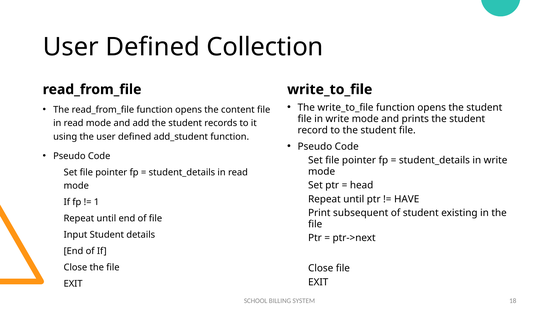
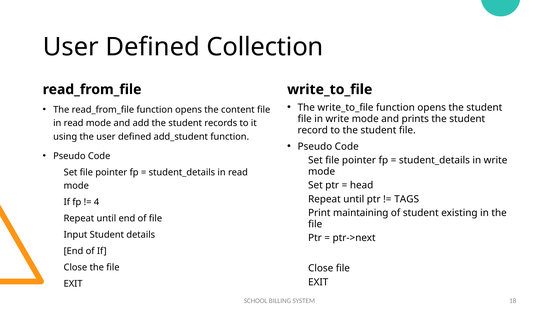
HAVE: HAVE -> TAGS
1: 1 -> 4
subsequent: subsequent -> maintaining
